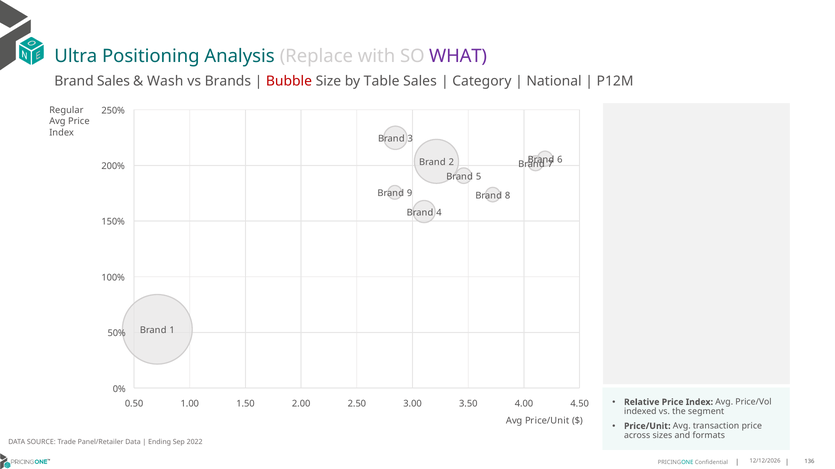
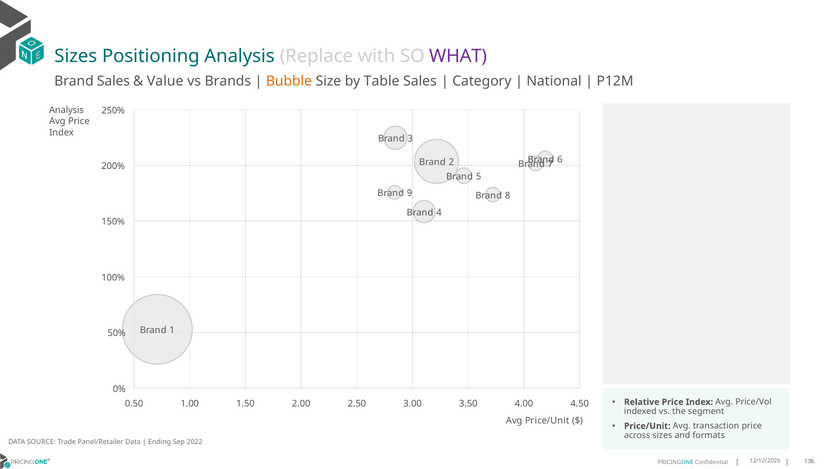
Ultra at (76, 56): Ultra -> Sizes
Wash: Wash -> Value
Bubble colour: red -> orange
Regular at (66, 110): Regular -> Analysis
